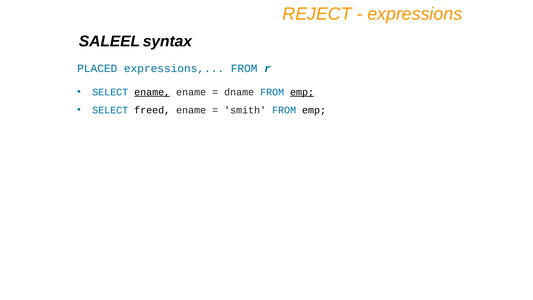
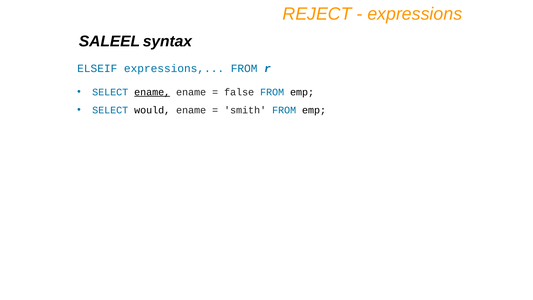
PLACED: PLACED -> ELSEIF
dname: dname -> false
emp at (302, 92) underline: present -> none
freed: freed -> would
